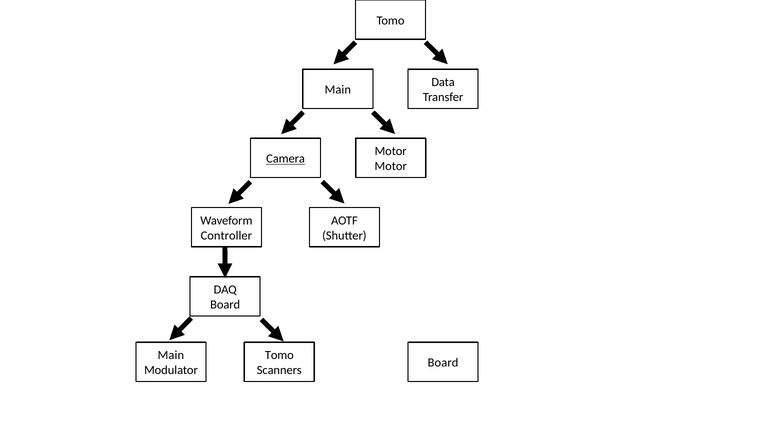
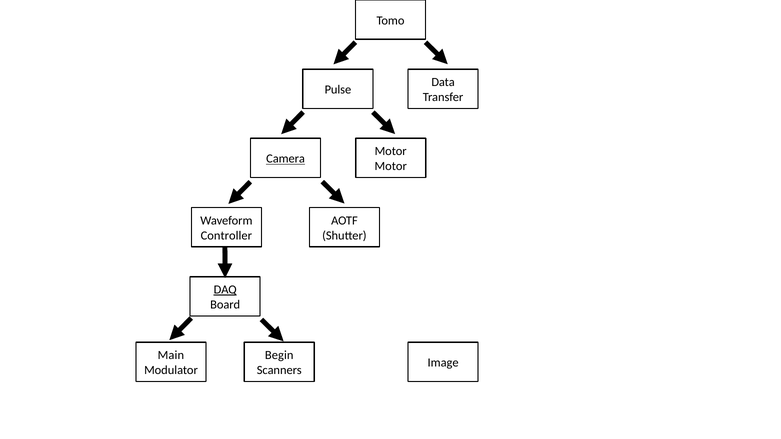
Main at (338, 90): Main -> Pulse
DAQ underline: none -> present
Tomo at (279, 356): Tomo -> Begin
Board at (443, 363): Board -> Image
